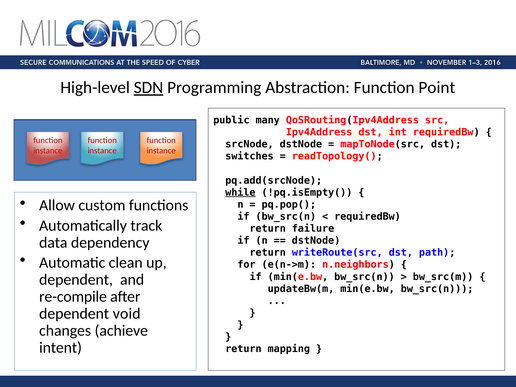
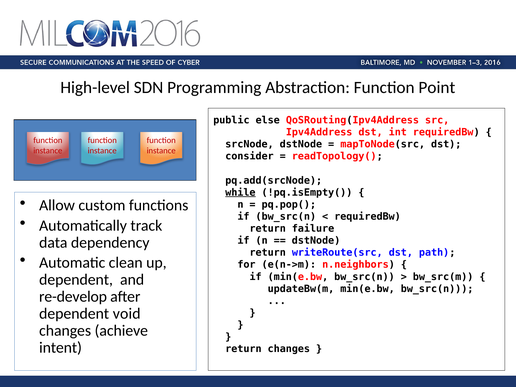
SDN underline: present -> none
many: many -> else
switches: switches -> consider
re-compile: re-compile -> re-develop
return mapping: mapping -> changes
